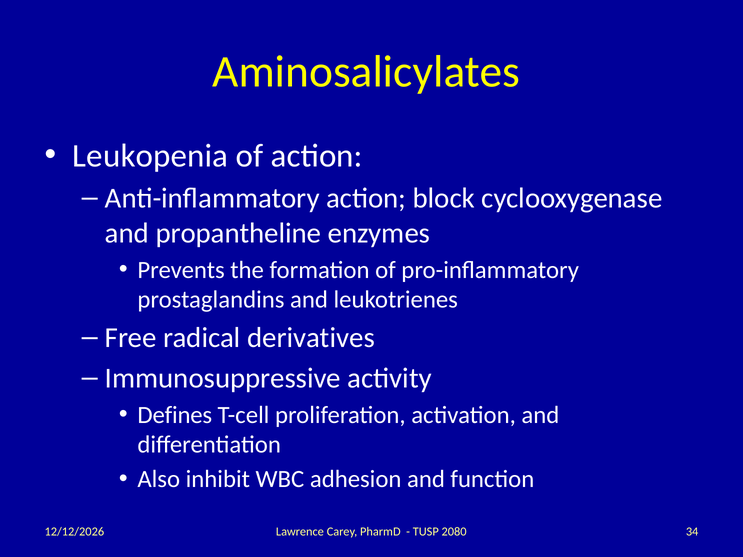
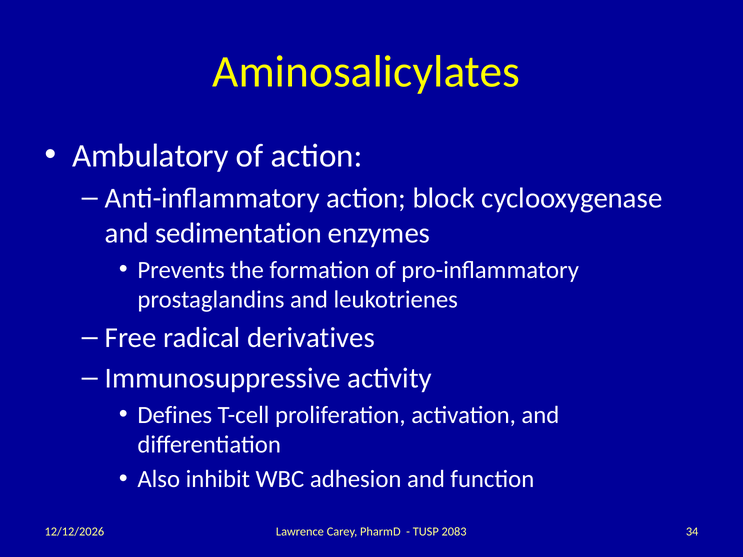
Leukopenia: Leukopenia -> Ambulatory
propantheline: propantheline -> sedimentation
2080: 2080 -> 2083
